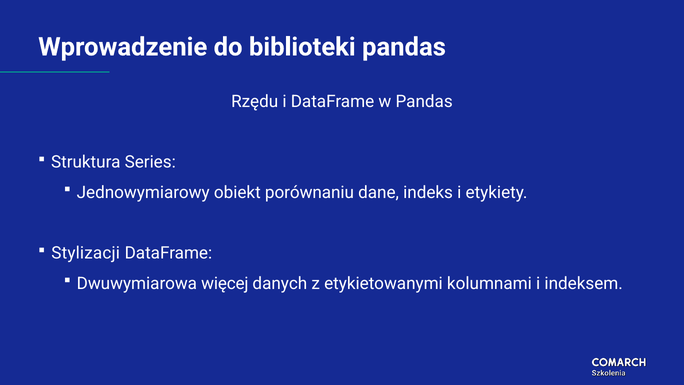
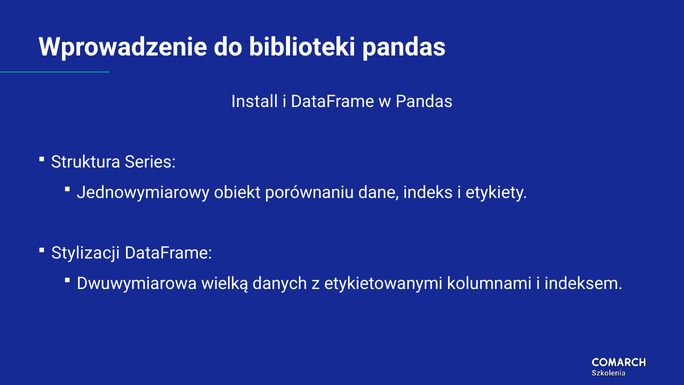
Rzędu: Rzędu -> Install
więcej: więcej -> wielką
